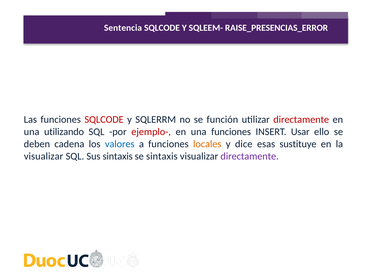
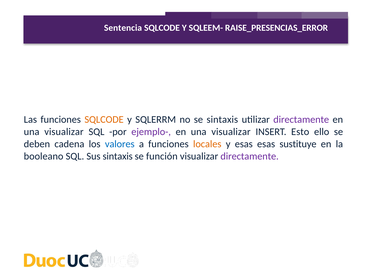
SQLCODE at (104, 120) colour: red -> orange
se función: función -> sintaxis
directamente at (301, 120) colour: red -> purple
utilizando at (64, 132): utilizando -> visualizar
ejemplo- colour: red -> purple
funciones at (231, 132): funciones -> visualizar
Usar: Usar -> Esto
y dice: dice -> esas
visualizar at (44, 156): visualizar -> booleano
se sintaxis: sintaxis -> función
